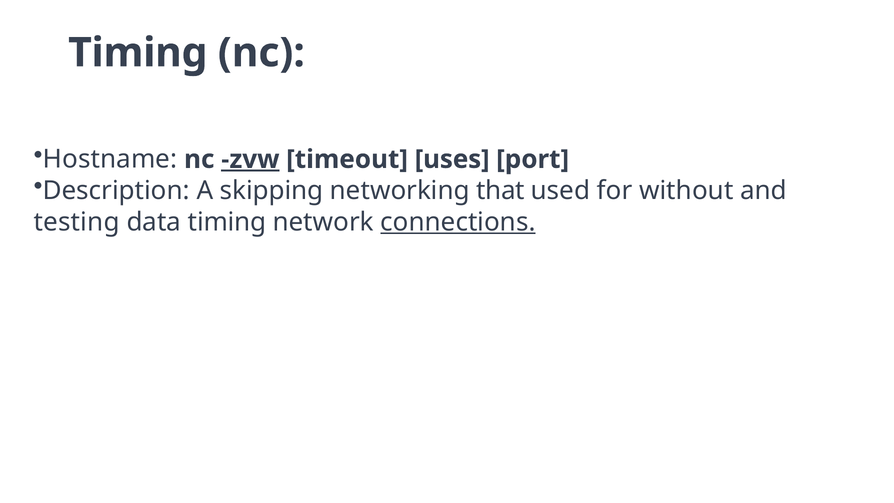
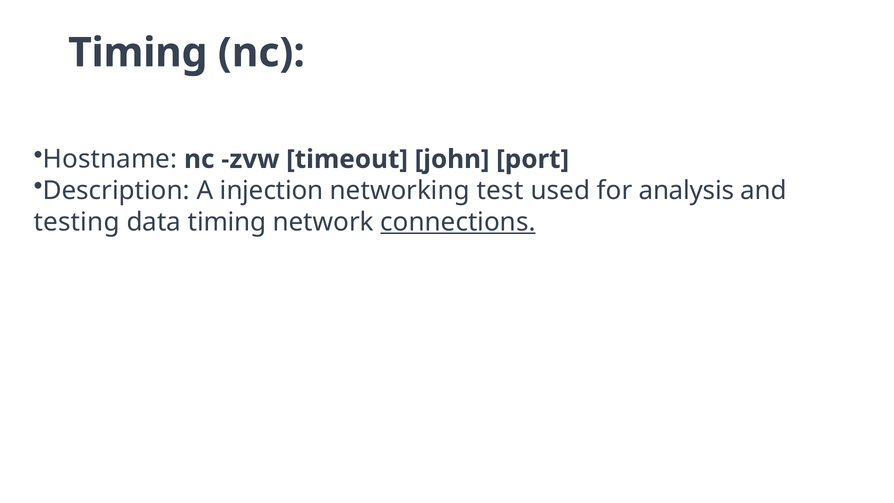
zvw underline: present -> none
uses: uses -> john
skipping: skipping -> injection
that: that -> test
without: without -> analysis
